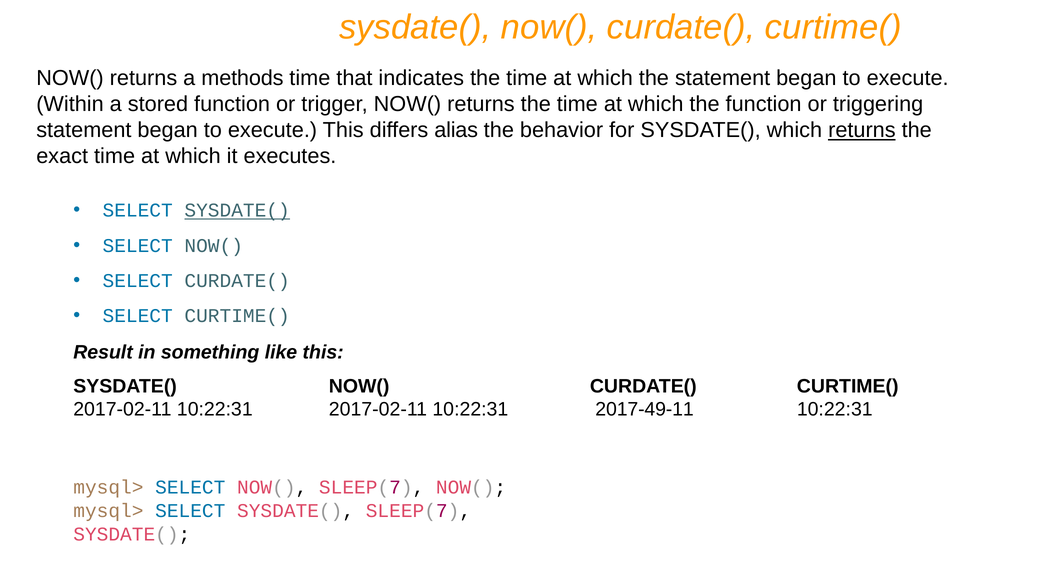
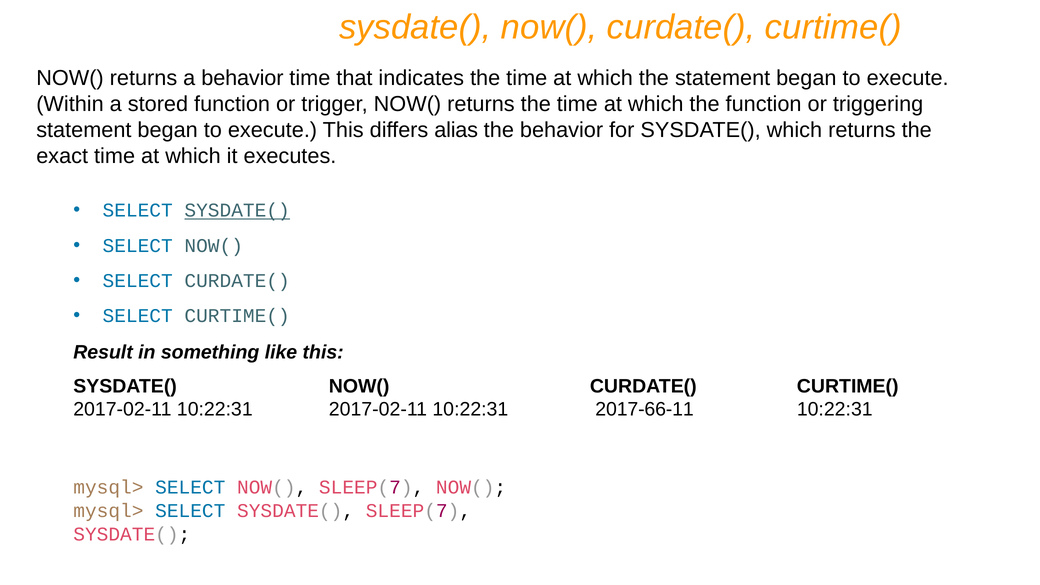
a methods: methods -> behavior
returns at (862, 130) underline: present -> none
2017-49-11: 2017-49-11 -> 2017-66-11
